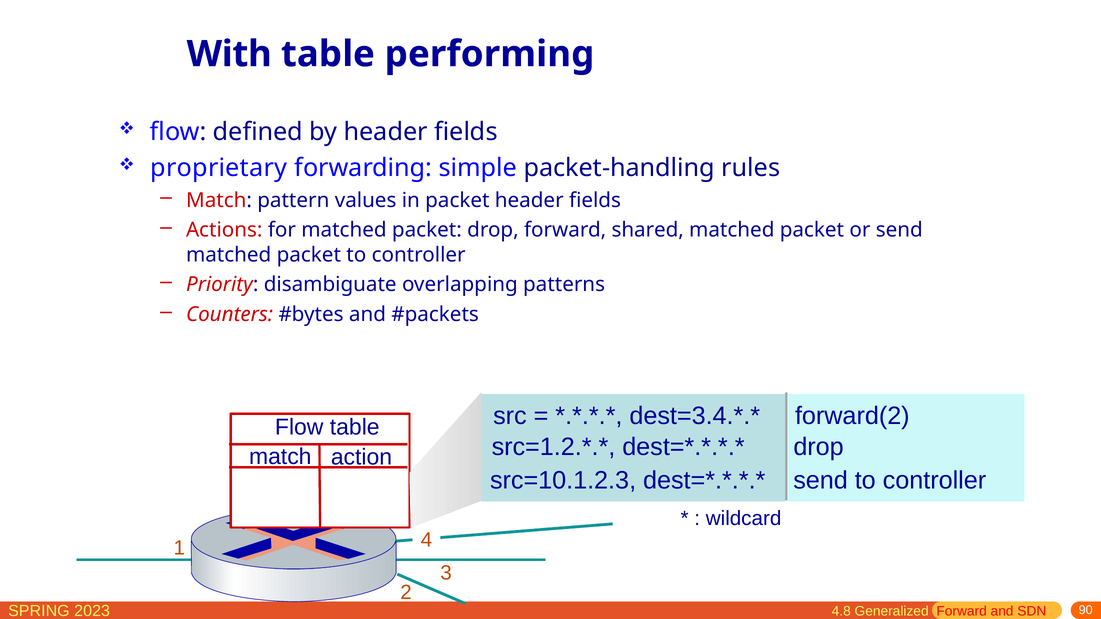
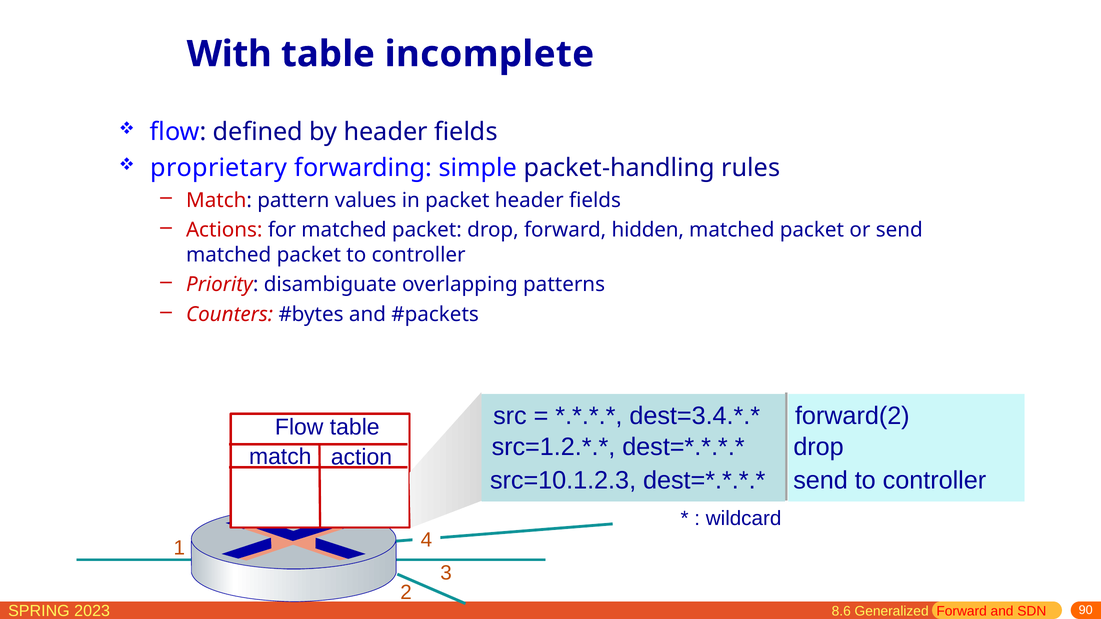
performing: performing -> incomplete
shared: shared -> hidden
4.8: 4.8 -> 8.6
